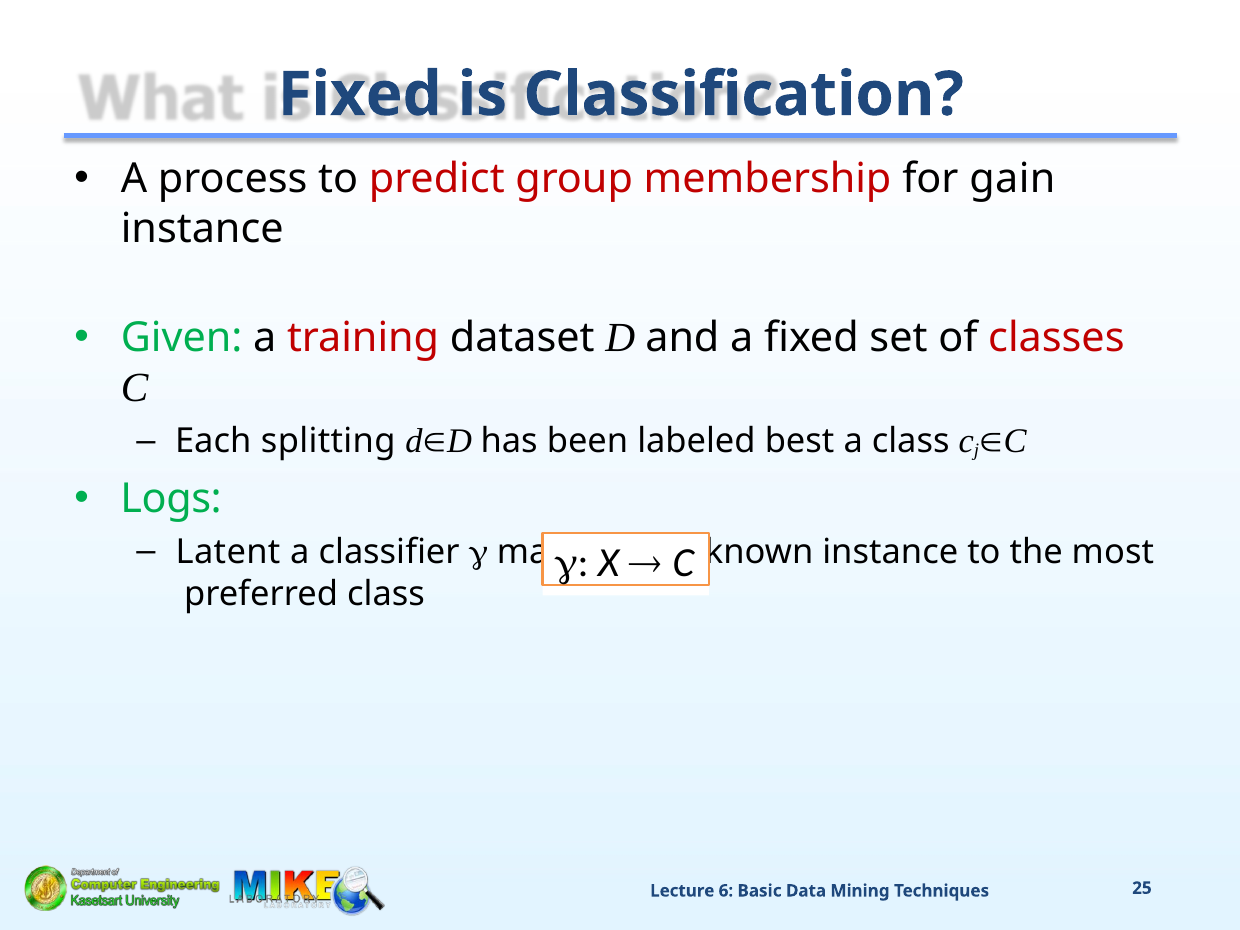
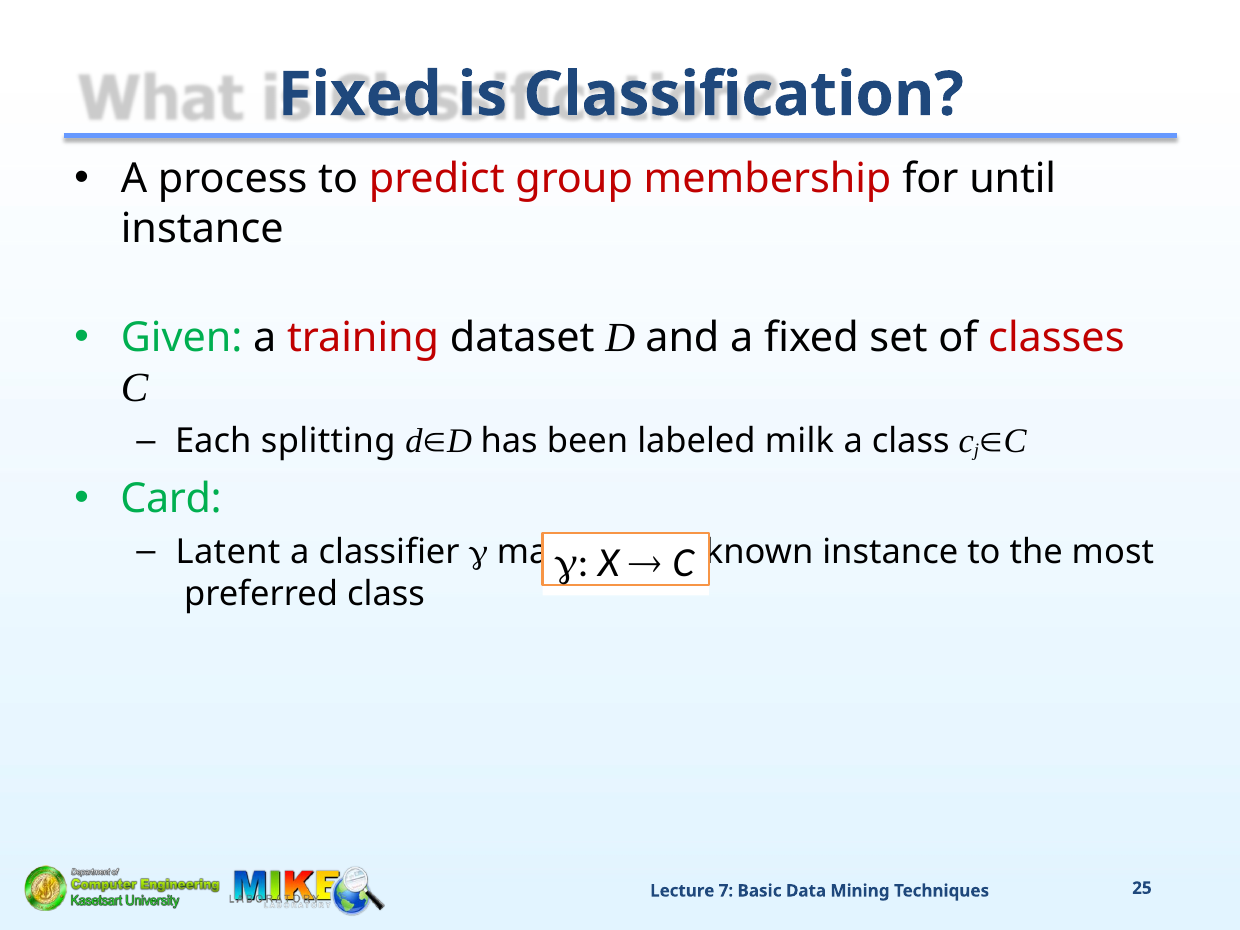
gain: gain -> until
best: best -> milk
Logs: Logs -> Card
6: 6 -> 7
